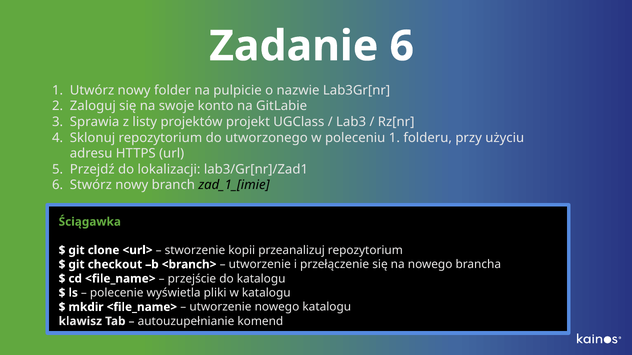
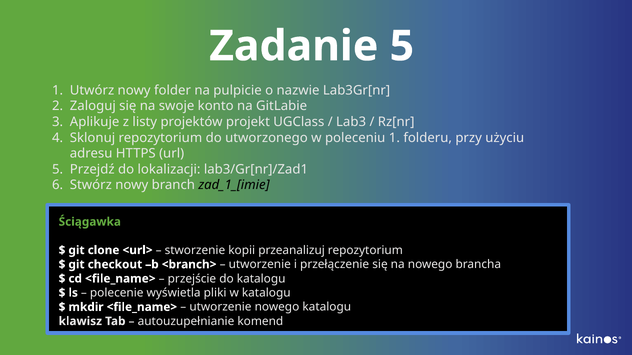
Zadanie 6: 6 -> 5
Sprawia: Sprawia -> Aplikuje
